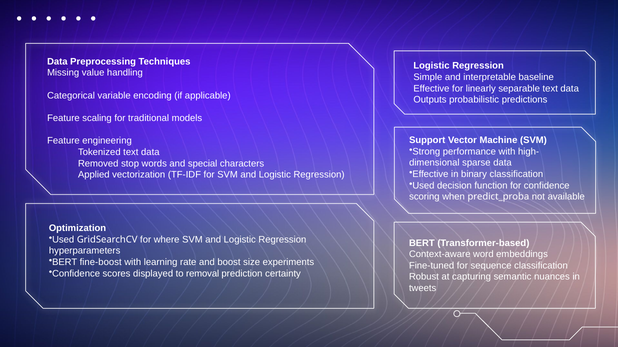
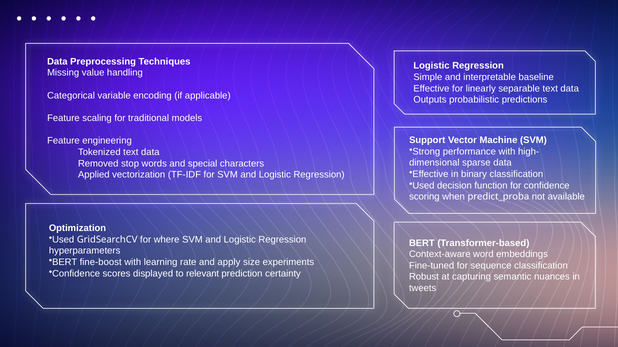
boost: boost -> apply
removal: removal -> relevant
